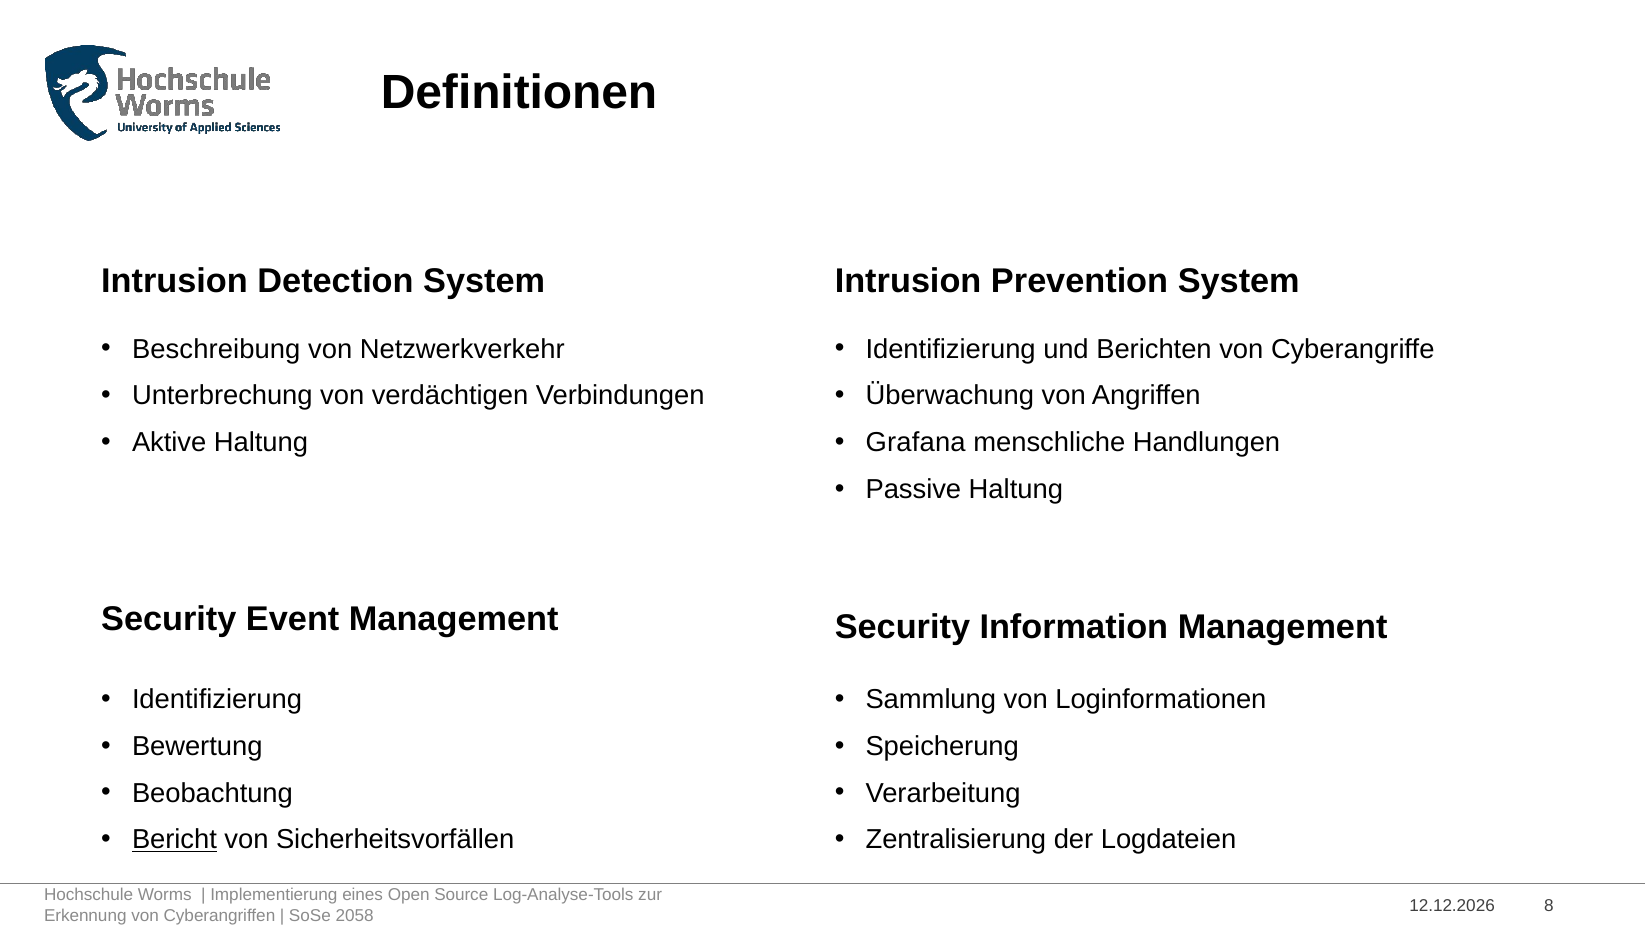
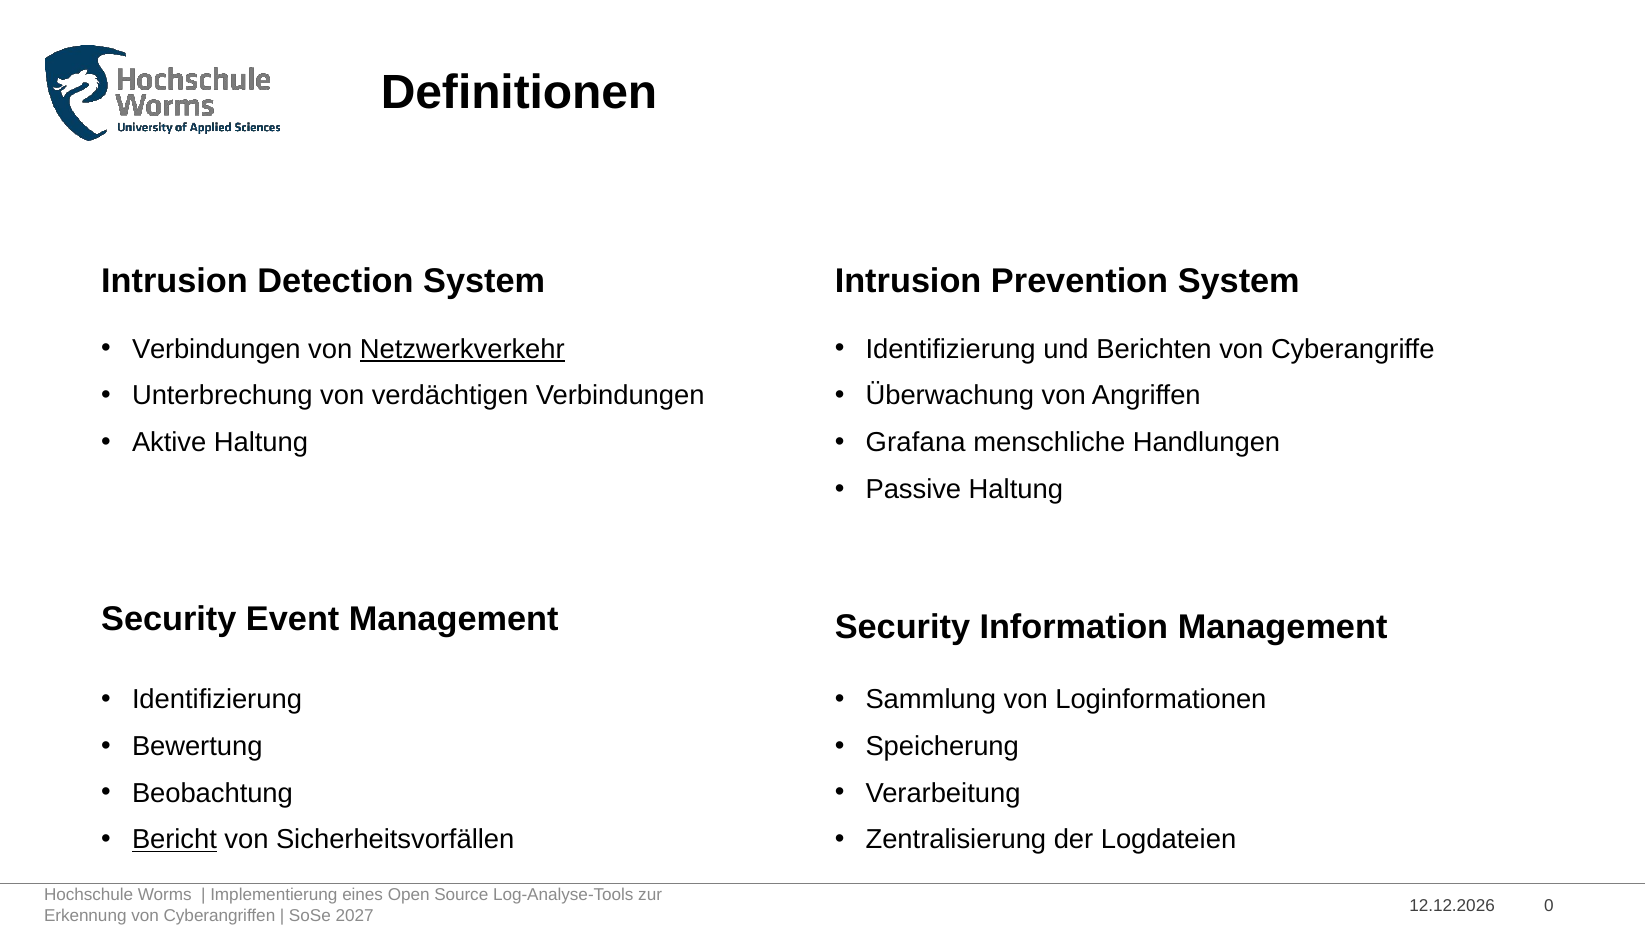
Beschreibung at (216, 349): Beschreibung -> Verbindungen
Netzwerkverkehr underline: none -> present
8: 8 -> 0
2058: 2058 -> 2027
